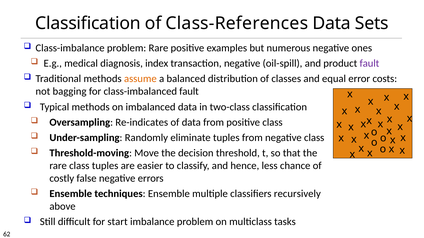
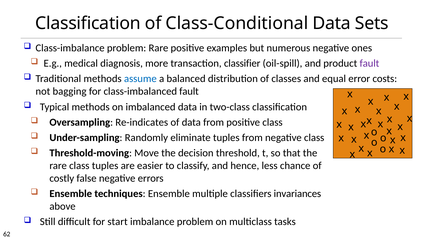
Class-References: Class-References -> Class-Conditional
index: index -> more
transaction negative: negative -> classifier
assume colour: orange -> blue
recursively: recursively -> invariances
